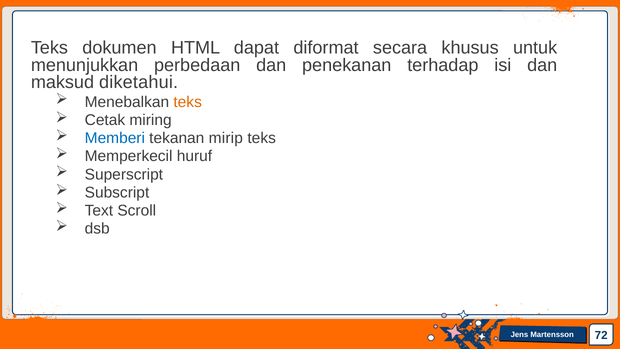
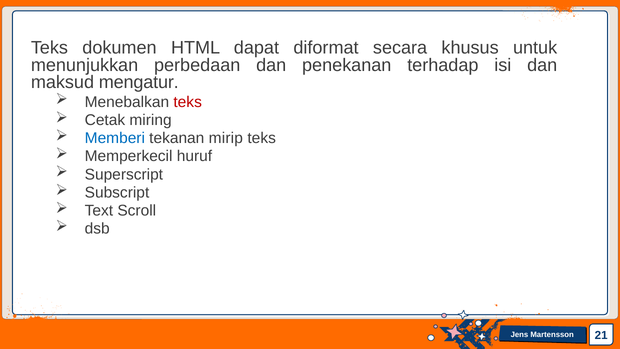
diketahui: diketahui -> mengatur
teks at (188, 102) colour: orange -> red
72: 72 -> 21
